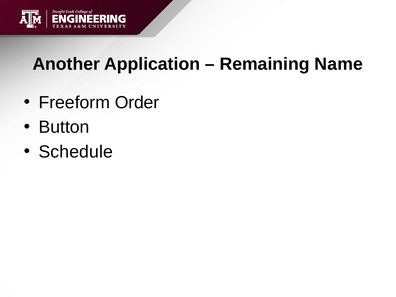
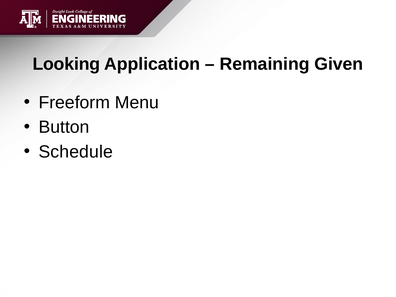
Another: Another -> Looking
Name: Name -> Given
Order: Order -> Menu
